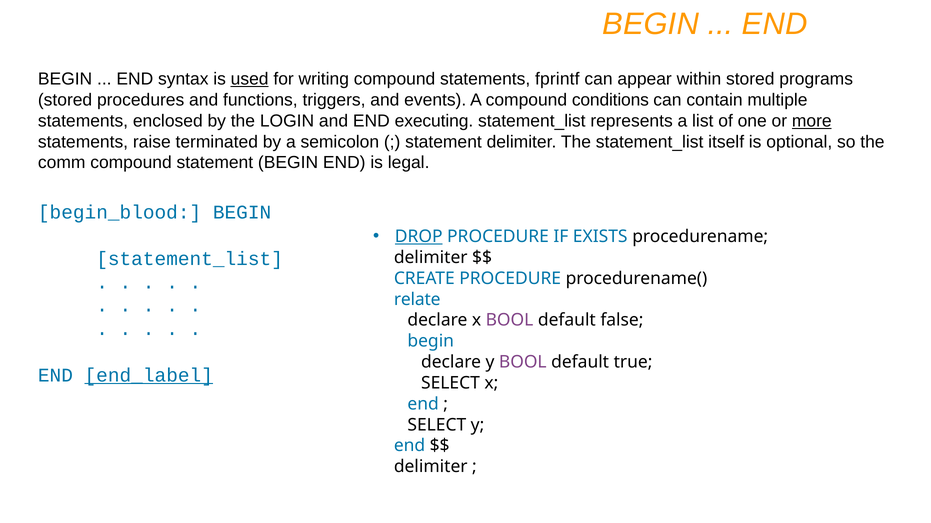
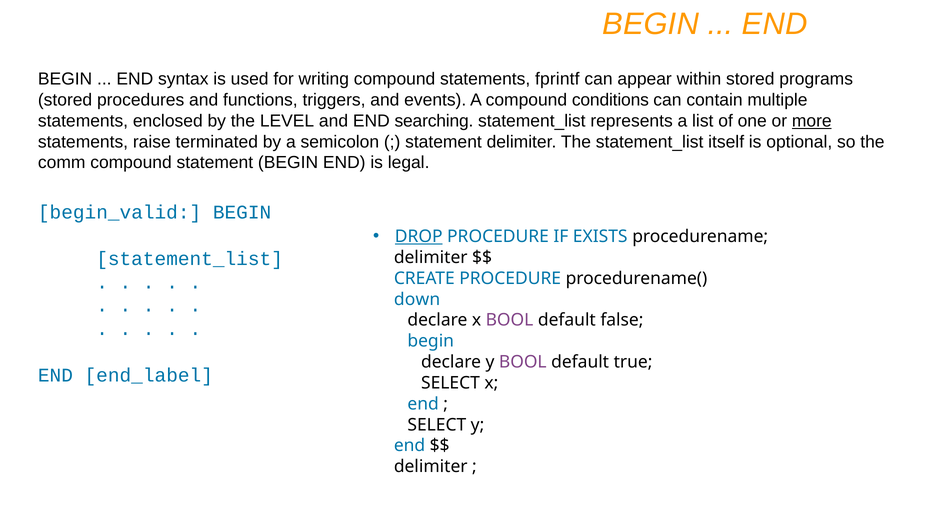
used underline: present -> none
LOGIN: LOGIN -> LEVEL
executing: executing -> searching
begin_blood: begin_blood -> begin_valid
relate: relate -> down
end_label underline: present -> none
